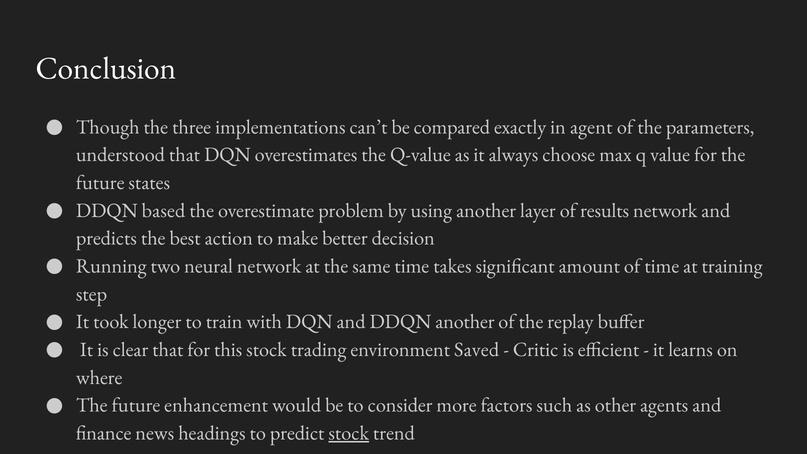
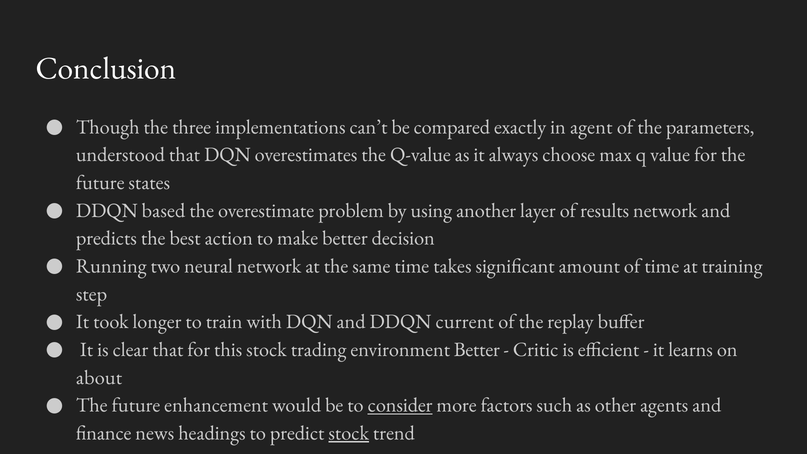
DDQN another: another -> current
environment Saved: Saved -> Better
where: where -> about
consider underline: none -> present
